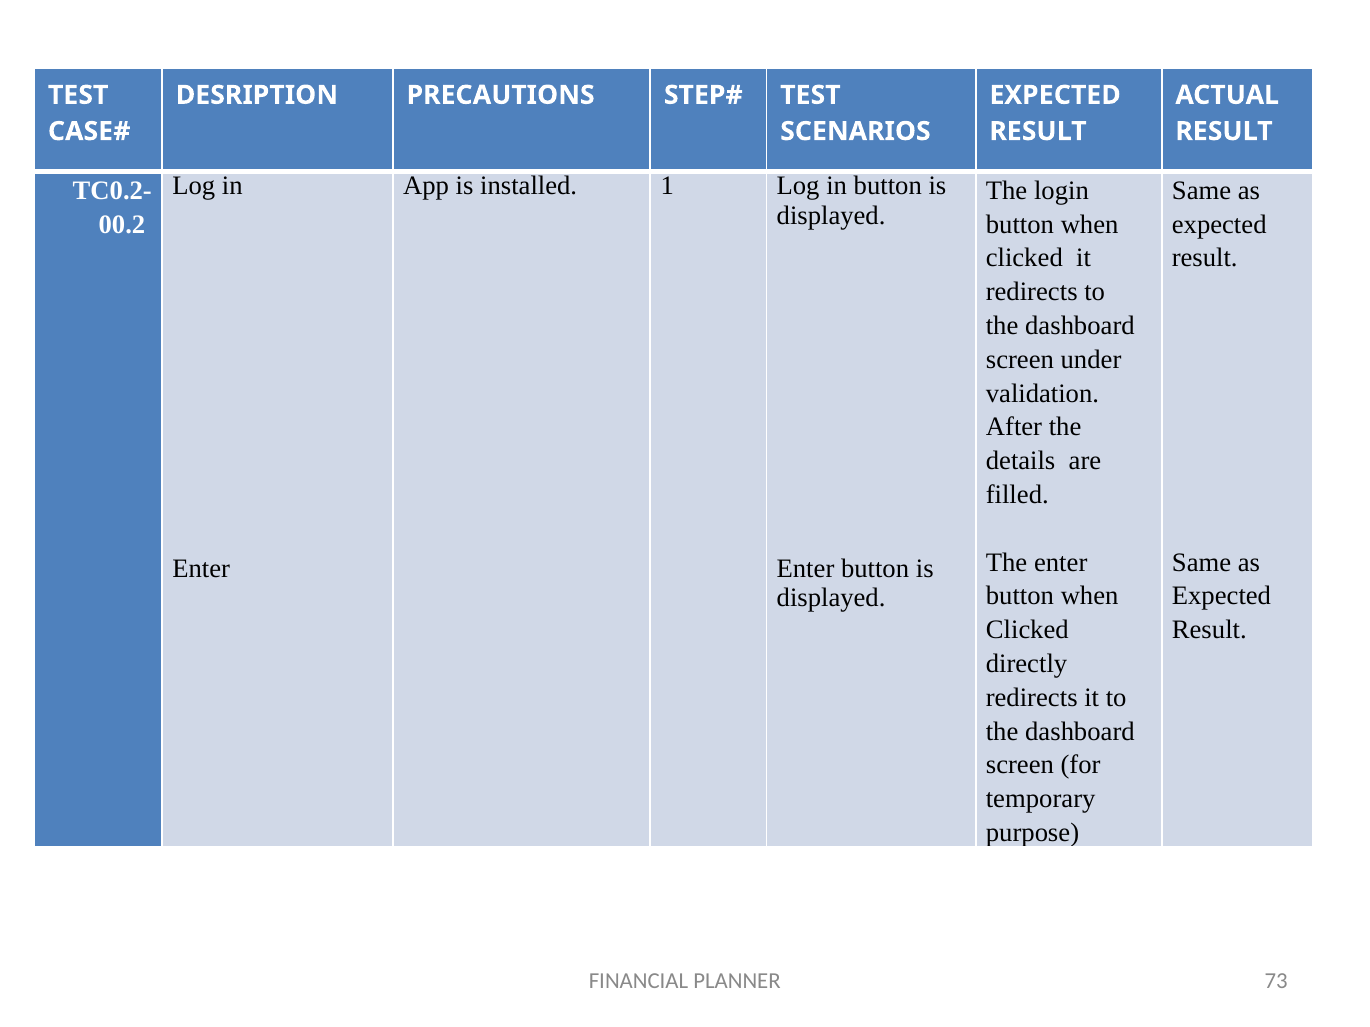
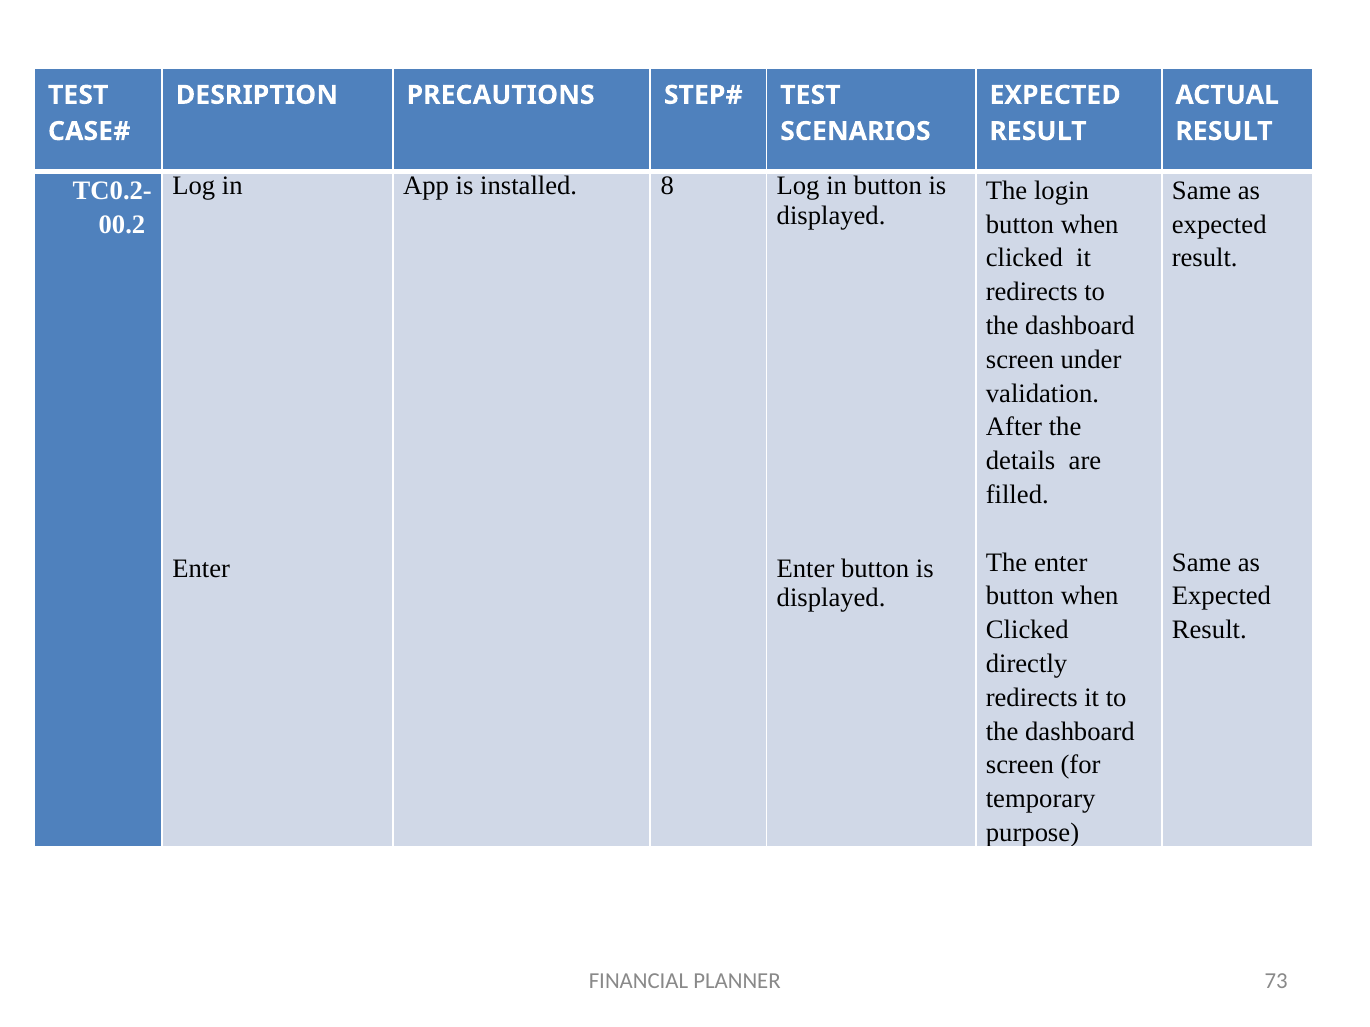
1: 1 -> 8
